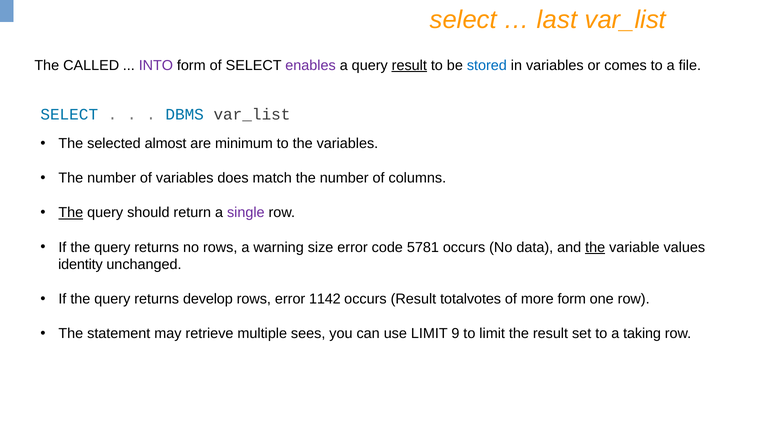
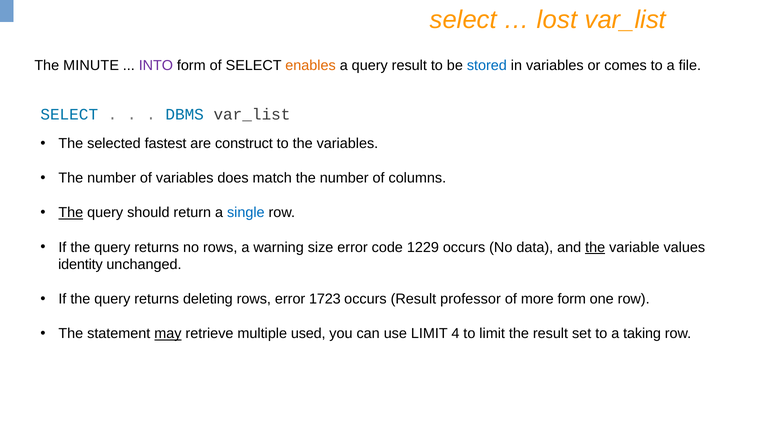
last: last -> lost
CALLED: CALLED -> MINUTE
enables colour: purple -> orange
result at (409, 65) underline: present -> none
almost: almost -> fastest
minimum: minimum -> construct
single colour: purple -> blue
5781: 5781 -> 1229
develop: develop -> deleting
1142: 1142 -> 1723
totalvotes: totalvotes -> professor
may underline: none -> present
sees: sees -> used
9: 9 -> 4
